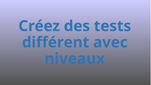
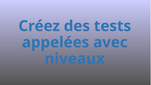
différent: différent -> appelées
